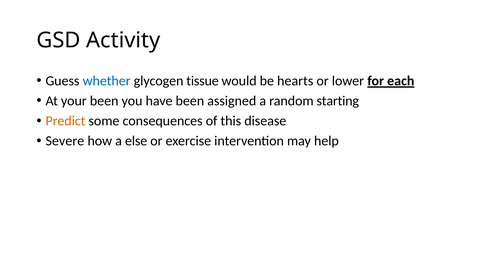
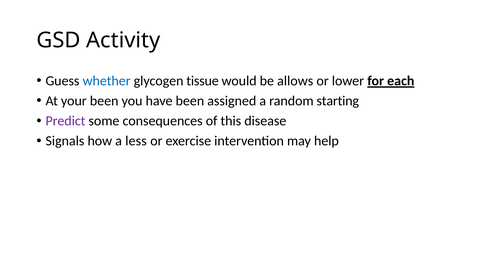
hearts: hearts -> allows
Predict colour: orange -> purple
Severe: Severe -> Signals
else: else -> less
